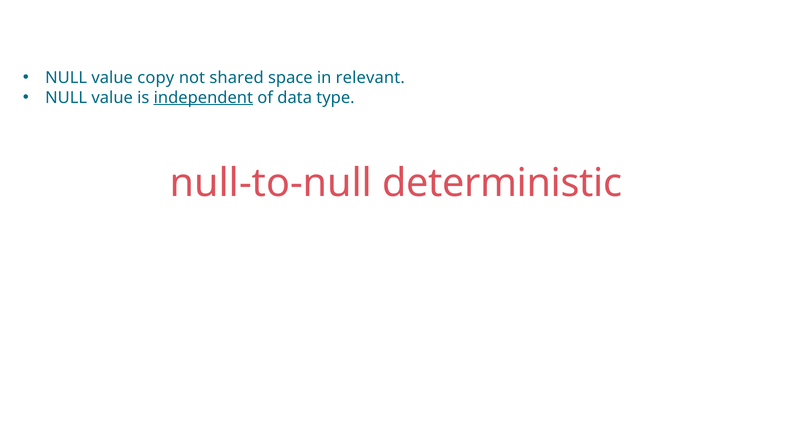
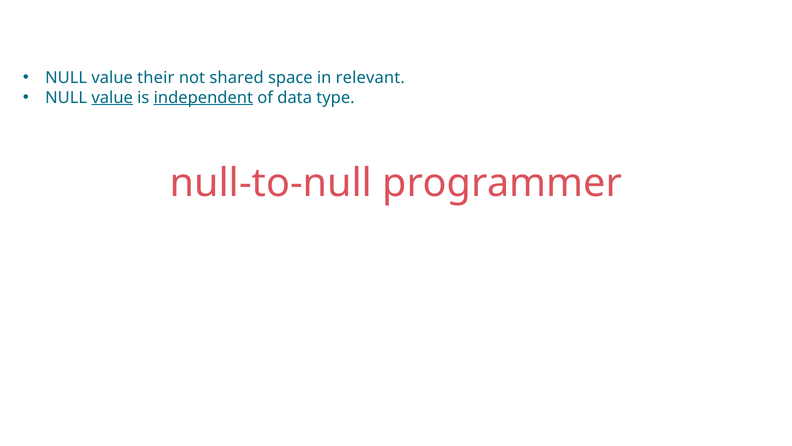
copy: copy -> their
value at (112, 97) underline: none -> present
deterministic: deterministic -> programmer
